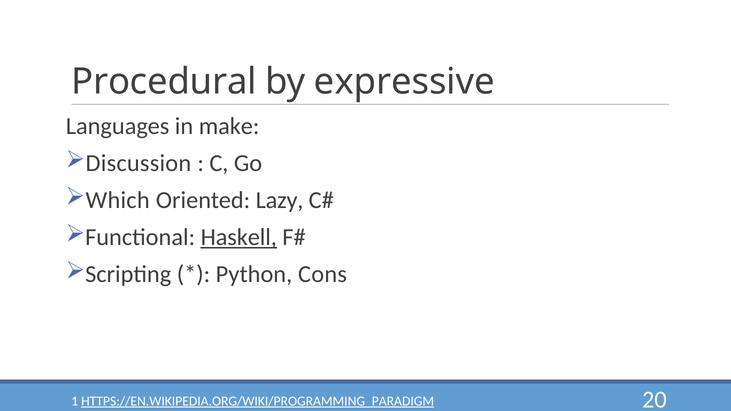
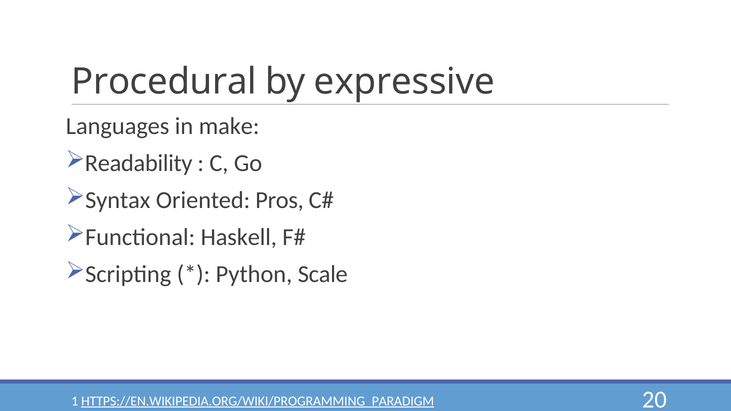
Discussion: Discussion -> Readability
Which: Which -> Syntax
Lazy: Lazy -> Pros
Haskell underline: present -> none
Cons: Cons -> Scale
